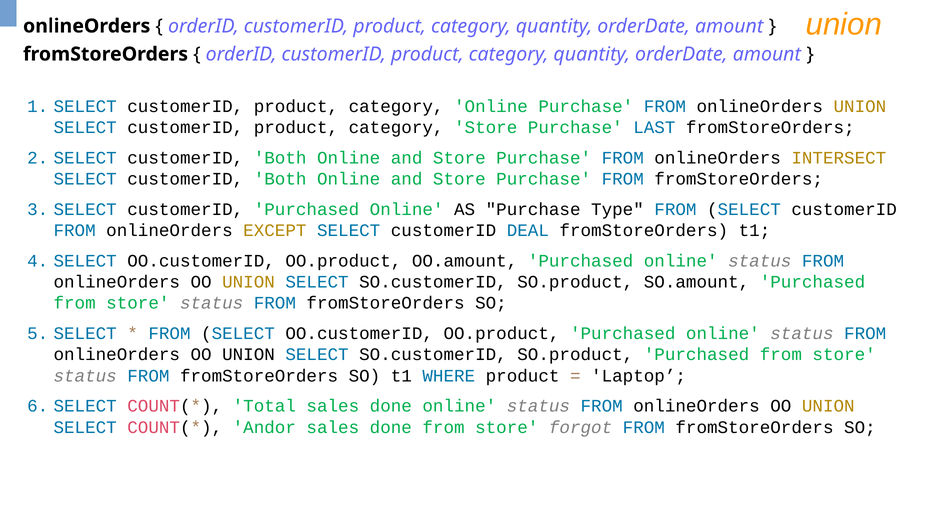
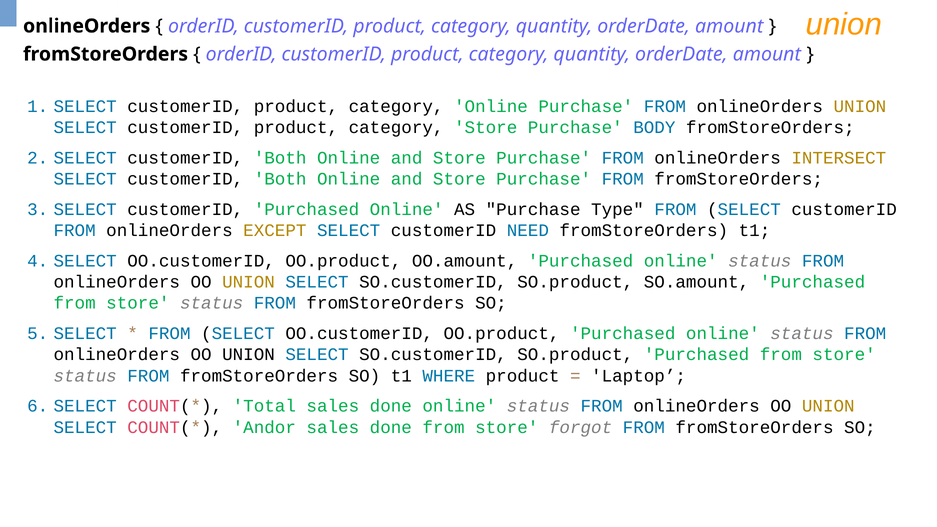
LAST: LAST -> BODY
DEAL: DEAL -> NEED
